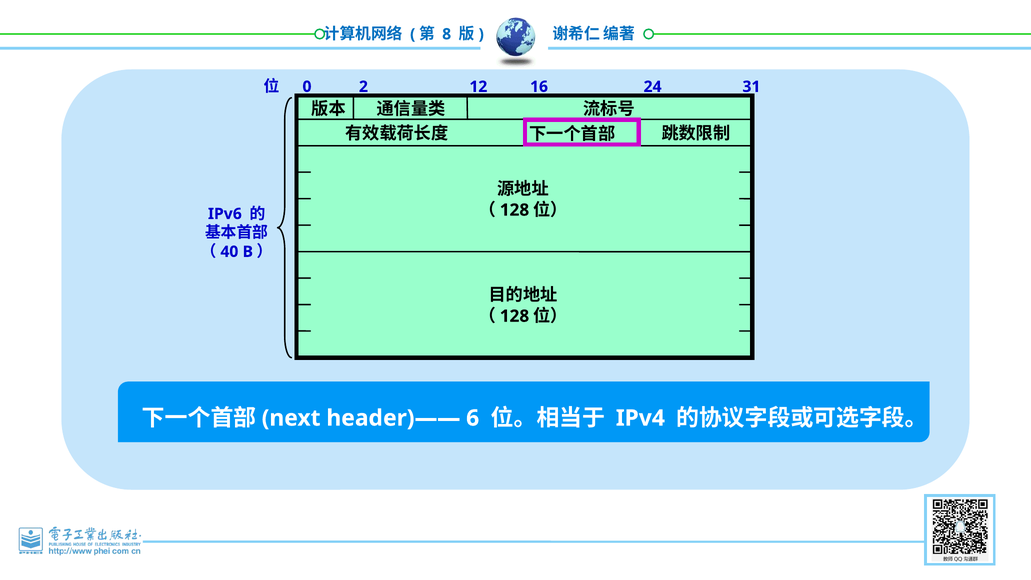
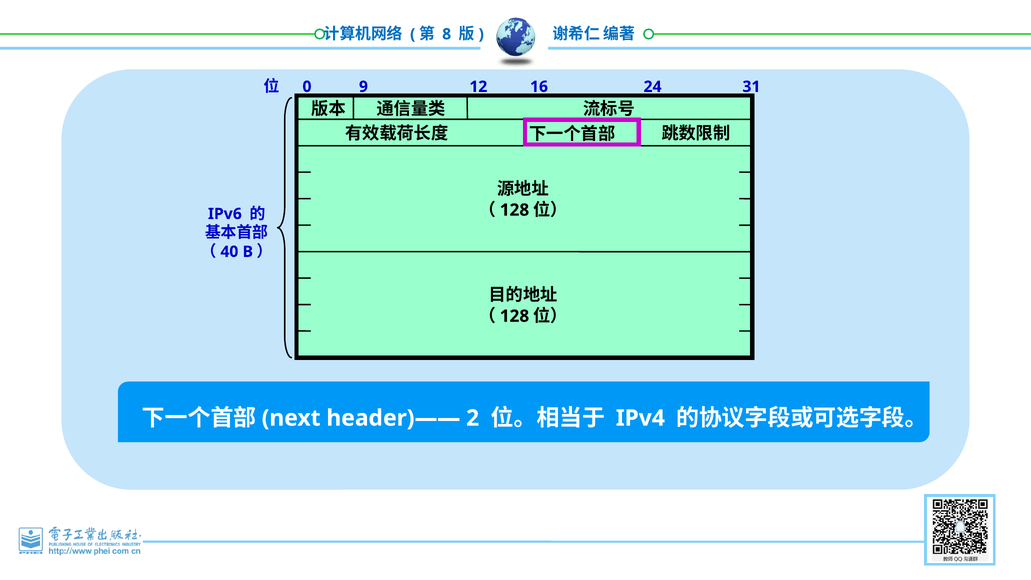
2: 2 -> 9
6: 6 -> 2
